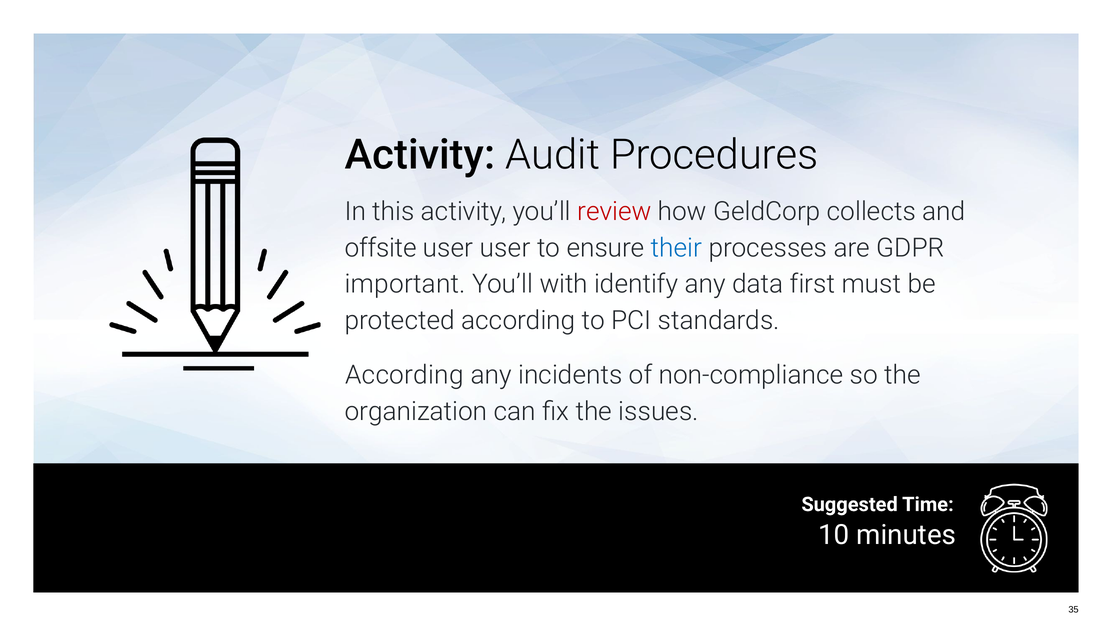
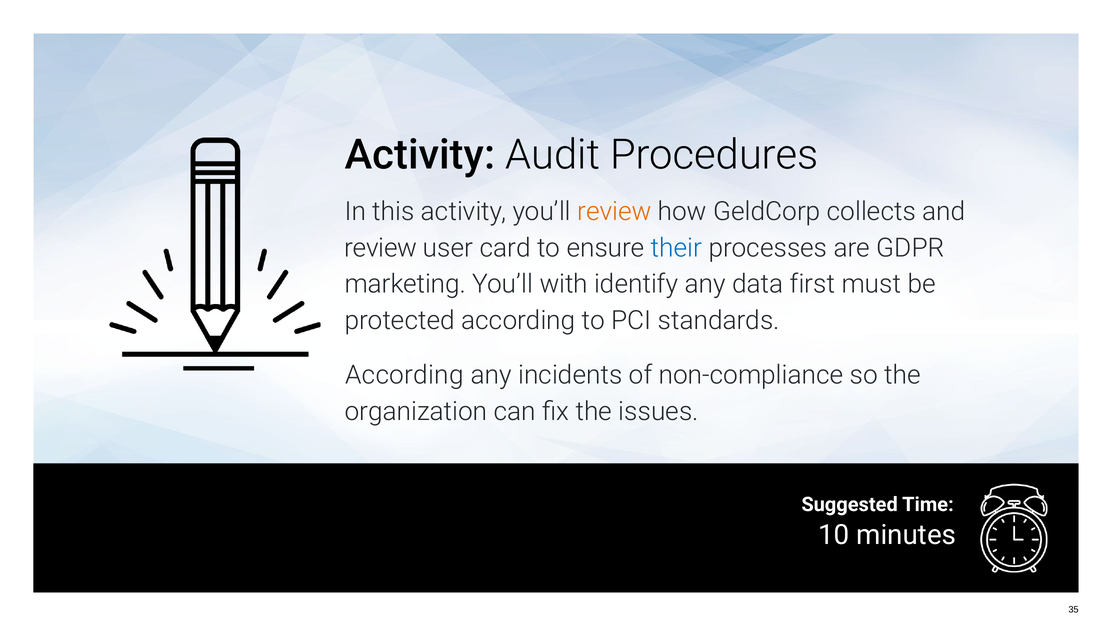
review at (614, 212) colour: red -> orange
offsite at (381, 248): offsite -> review
user user: user -> card
important: important -> marketing
